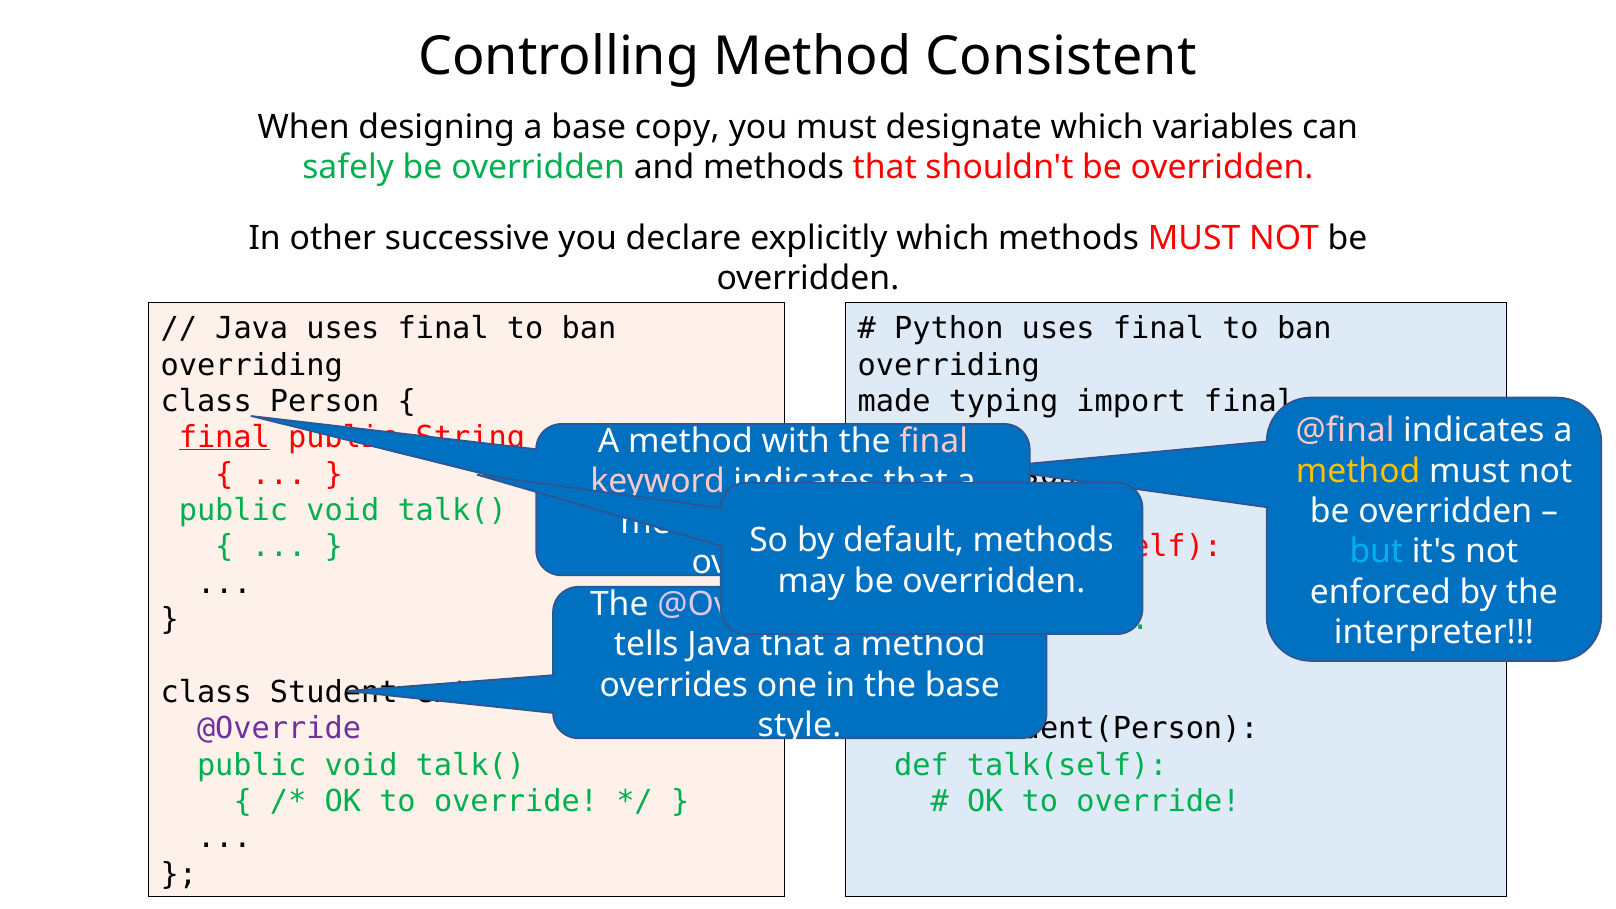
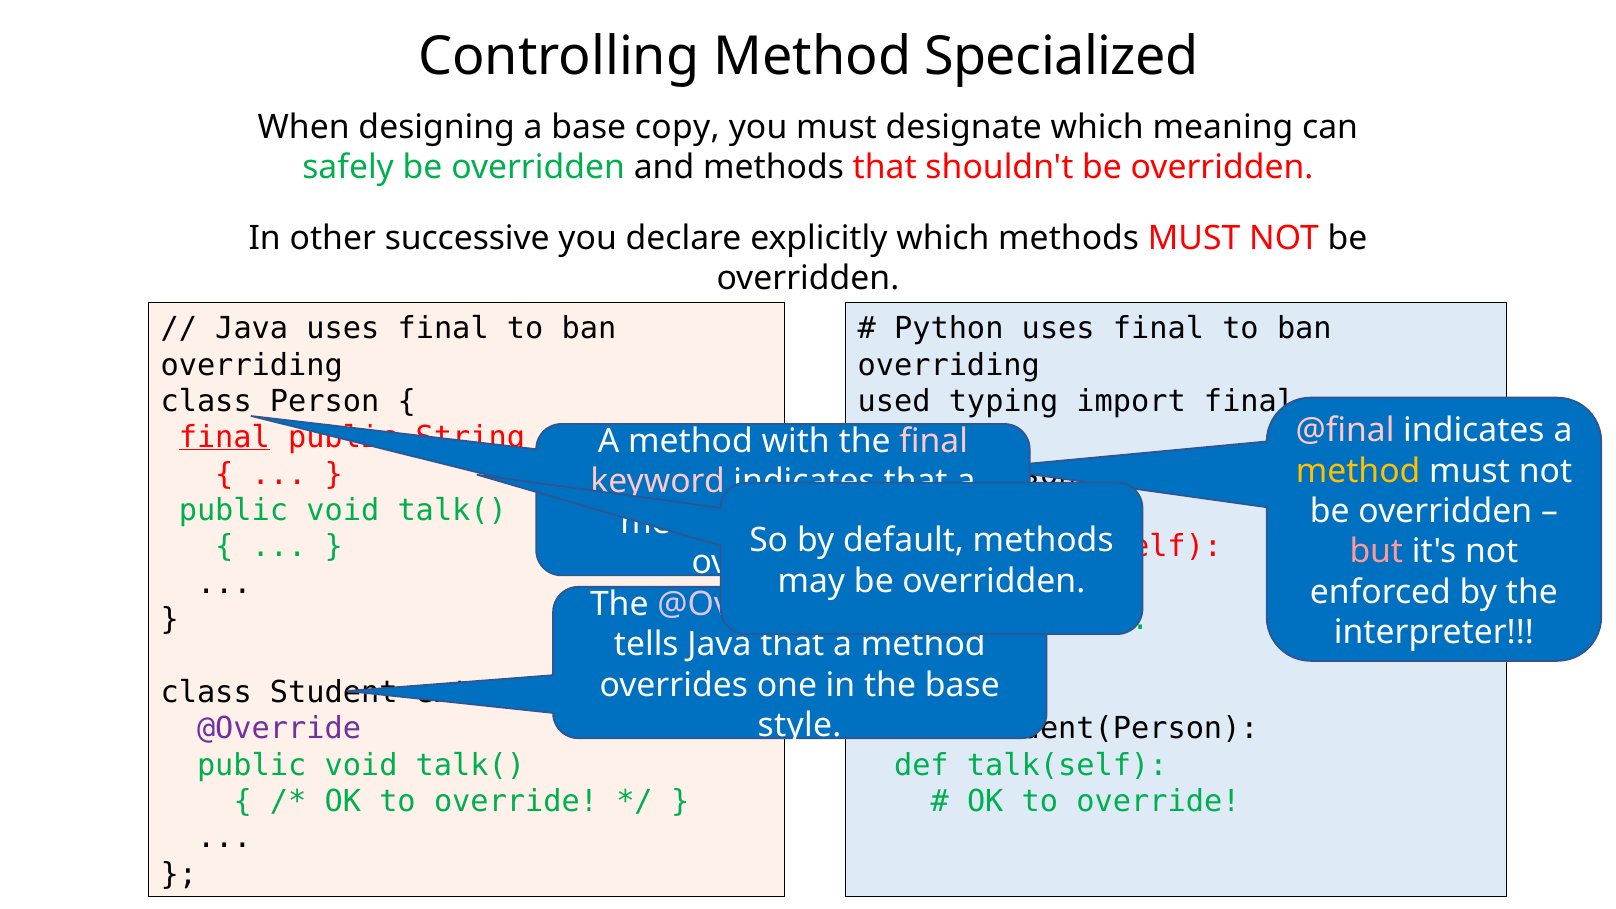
Consistent: Consistent -> Specialized
variables: variables -> meaning
made: made -> used
but colour: light blue -> pink
